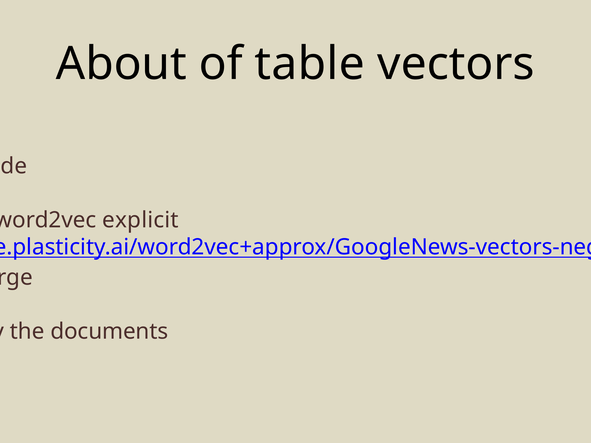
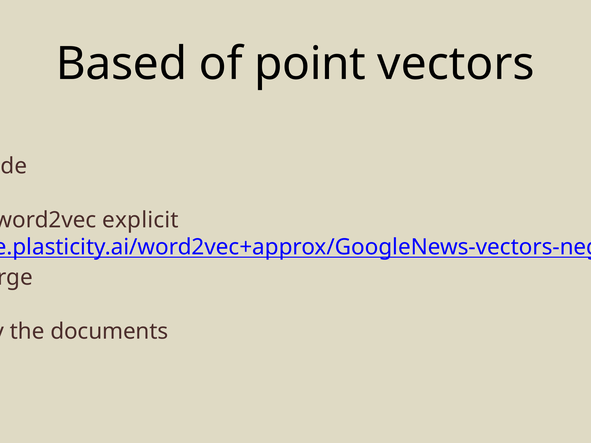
About: About -> Based
table: table -> point
